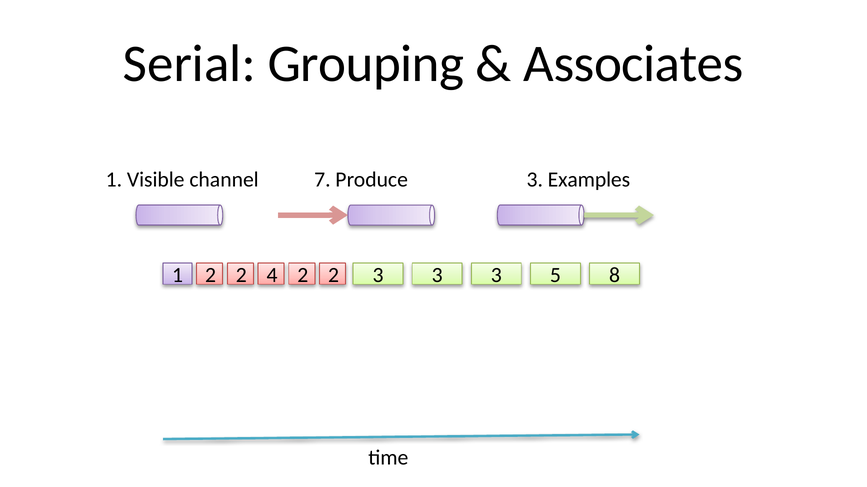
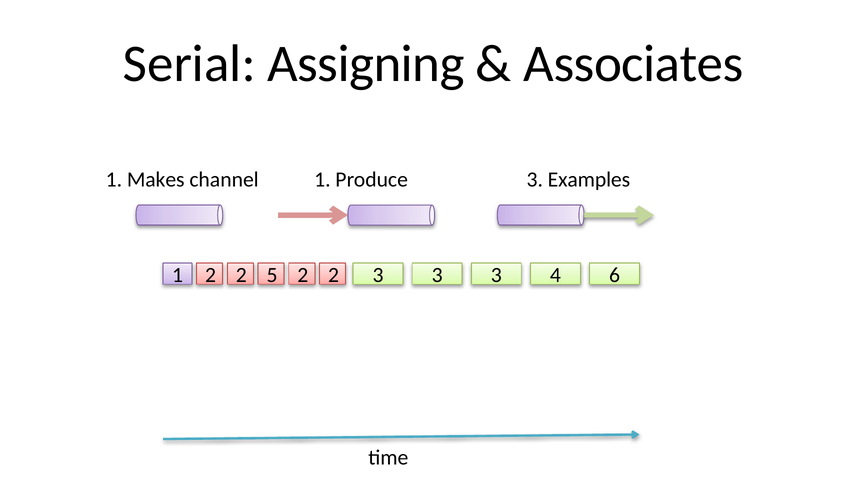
Grouping: Grouping -> Assigning
Visible: Visible -> Makes
channel 7: 7 -> 1
4: 4 -> 5
5: 5 -> 4
8: 8 -> 6
